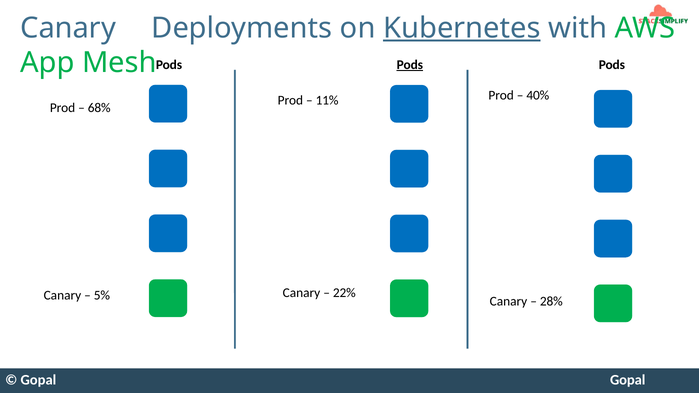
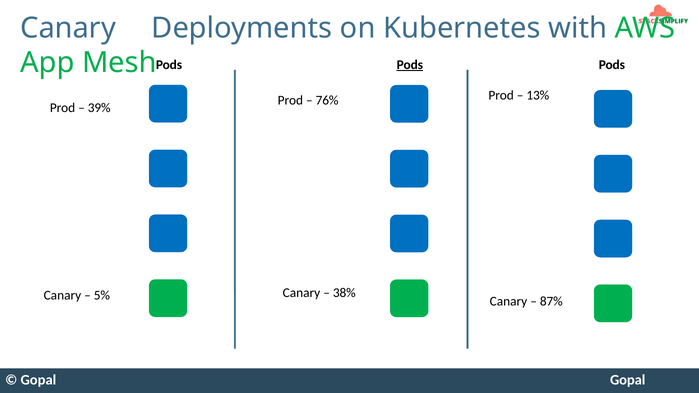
Kubernetes underline: present -> none
40%: 40% -> 13%
11%: 11% -> 76%
68%: 68% -> 39%
22%: 22% -> 38%
28%: 28% -> 87%
